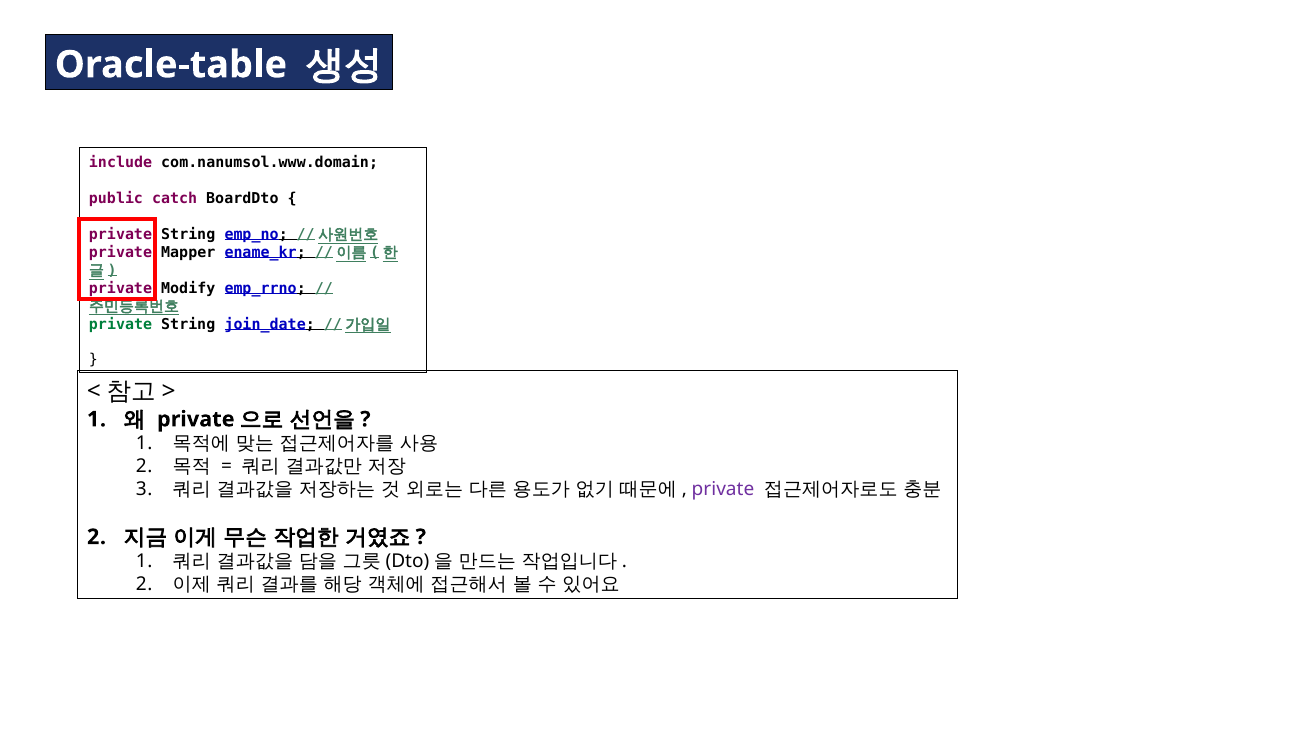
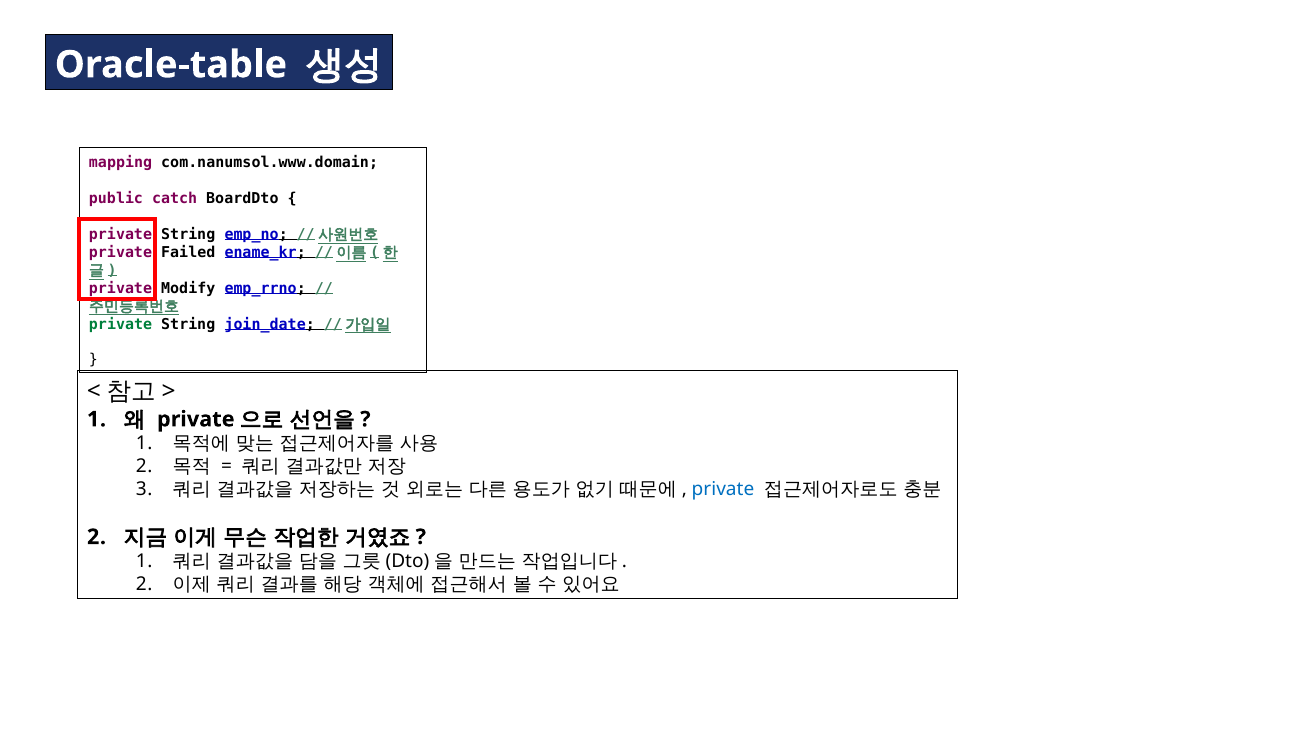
include: include -> mapping
Mapper: Mapper -> Failed
private at (723, 489) colour: purple -> blue
